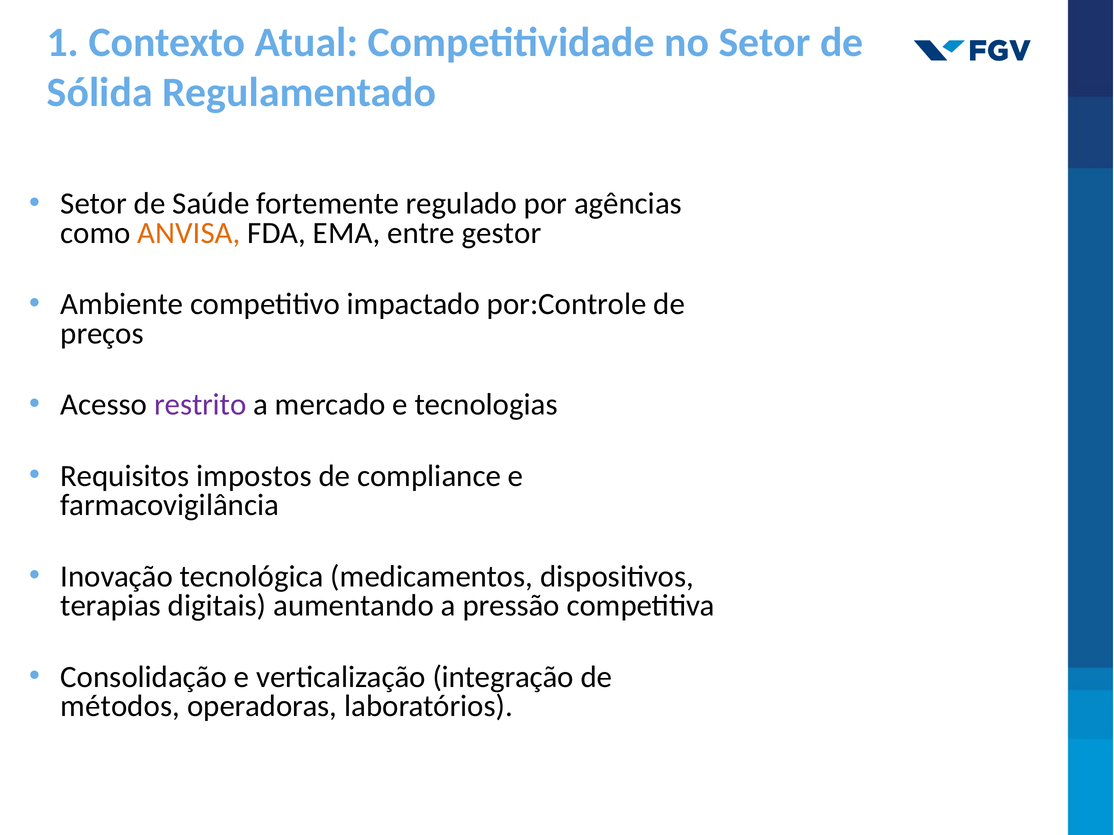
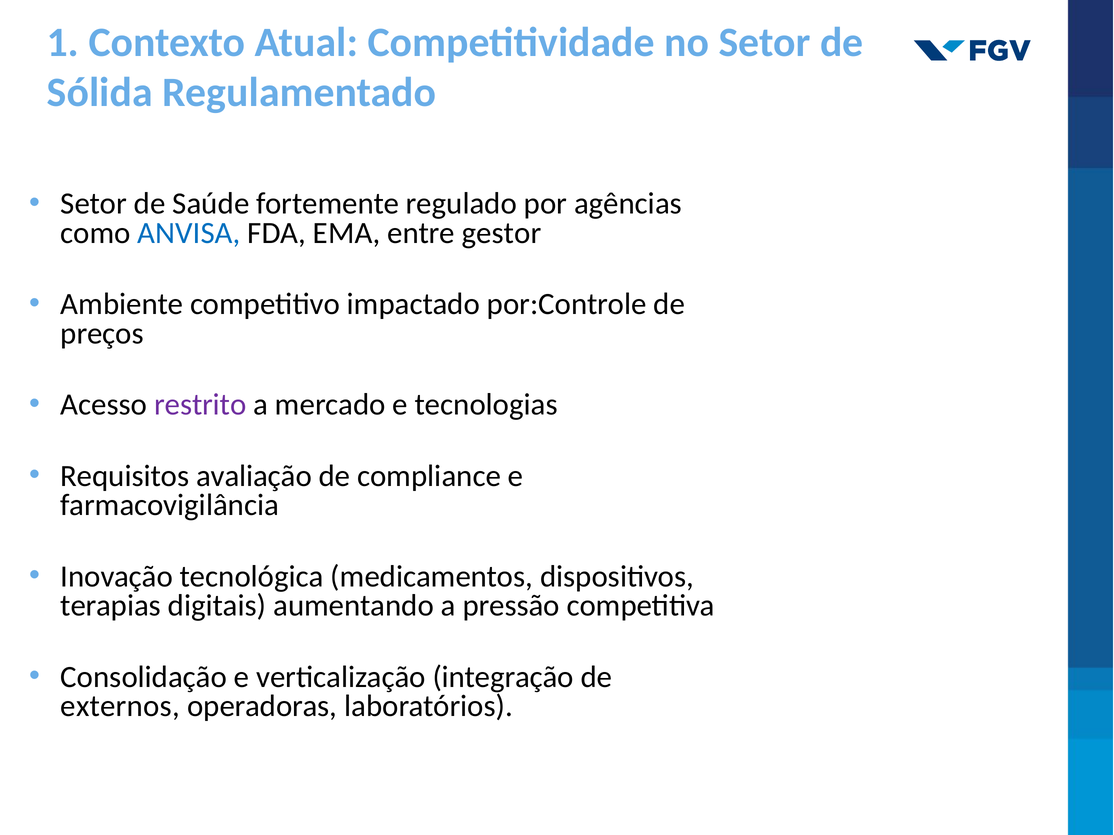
ANVISA colour: orange -> blue
impostos: impostos -> avaliação
métodos: métodos -> externos
